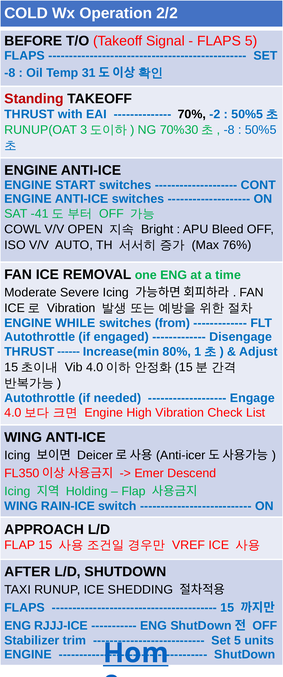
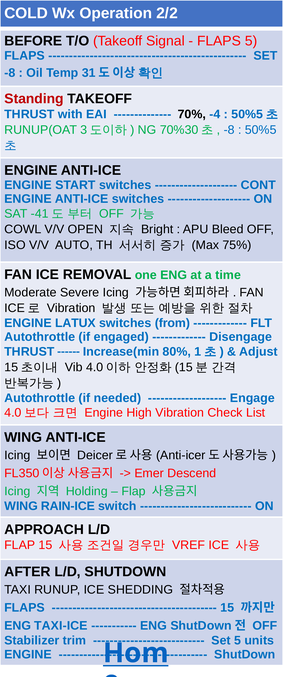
-2: -2 -> -4
76%: 76% -> 75%
WHILE: WHILE -> LATUX
RJJJ-ICE: RJJJ-ICE -> TAXI-ICE
